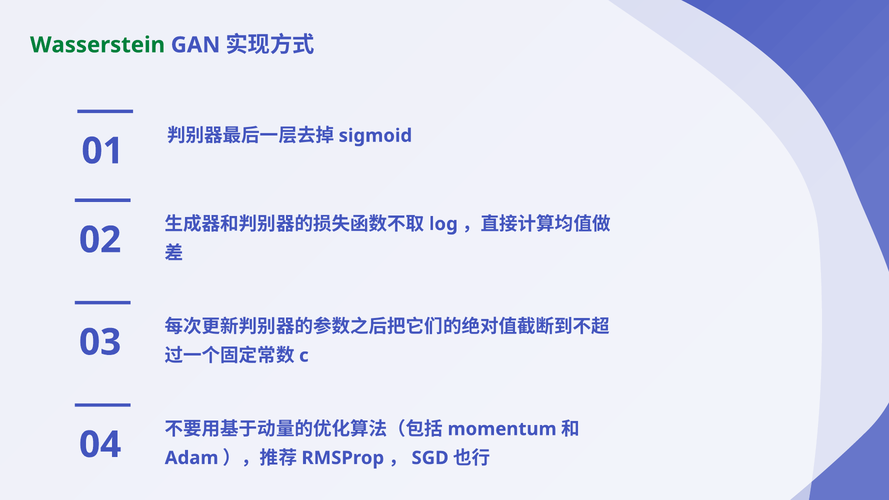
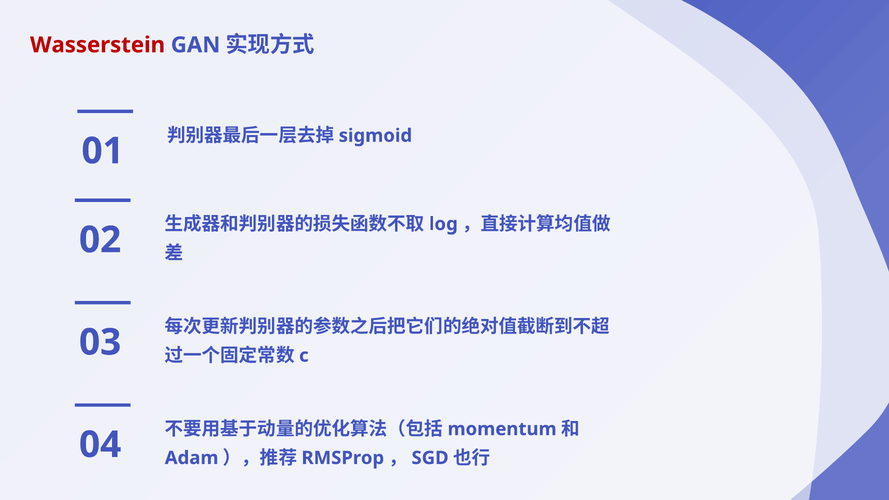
Wasserstein colour: green -> red
